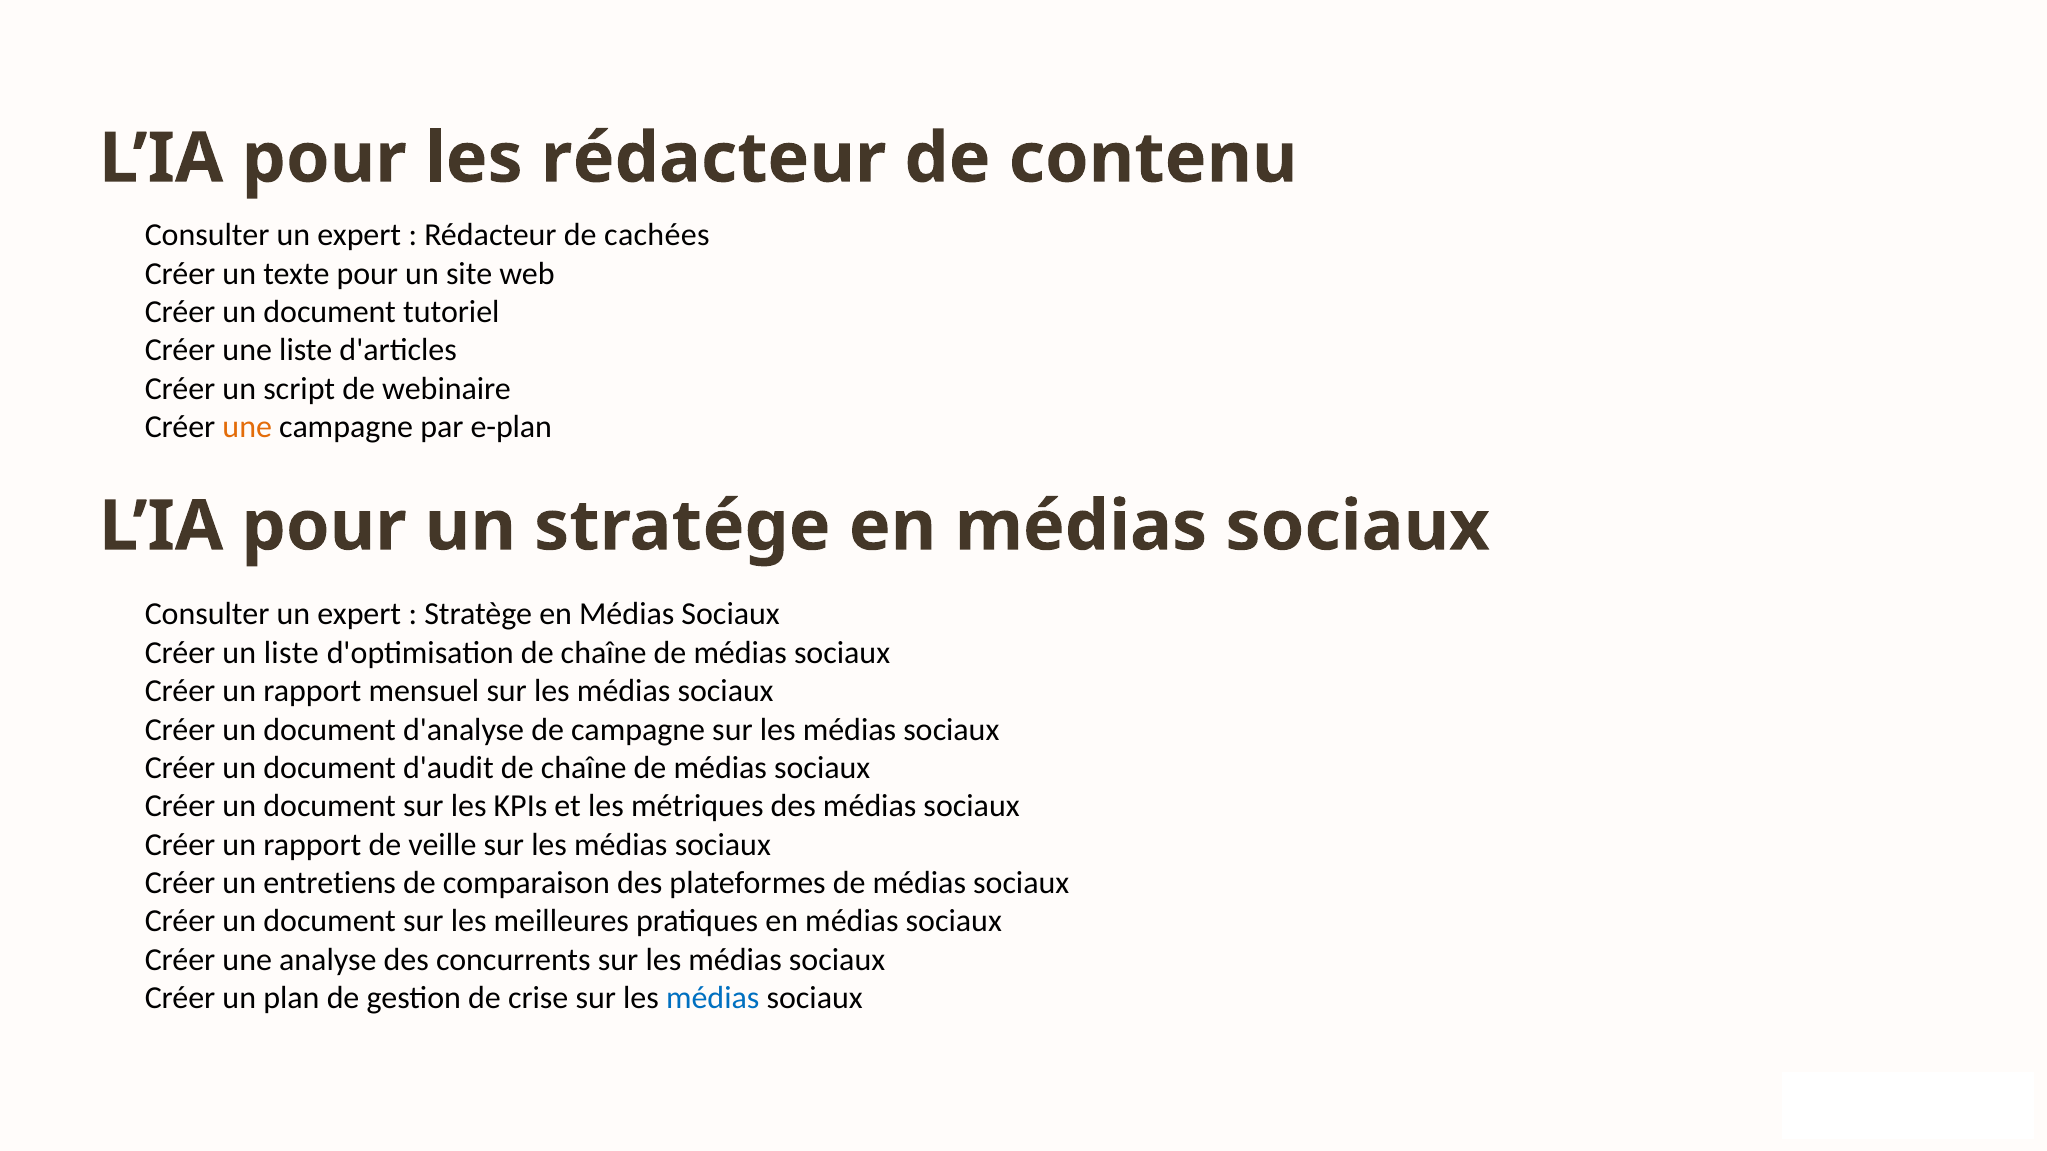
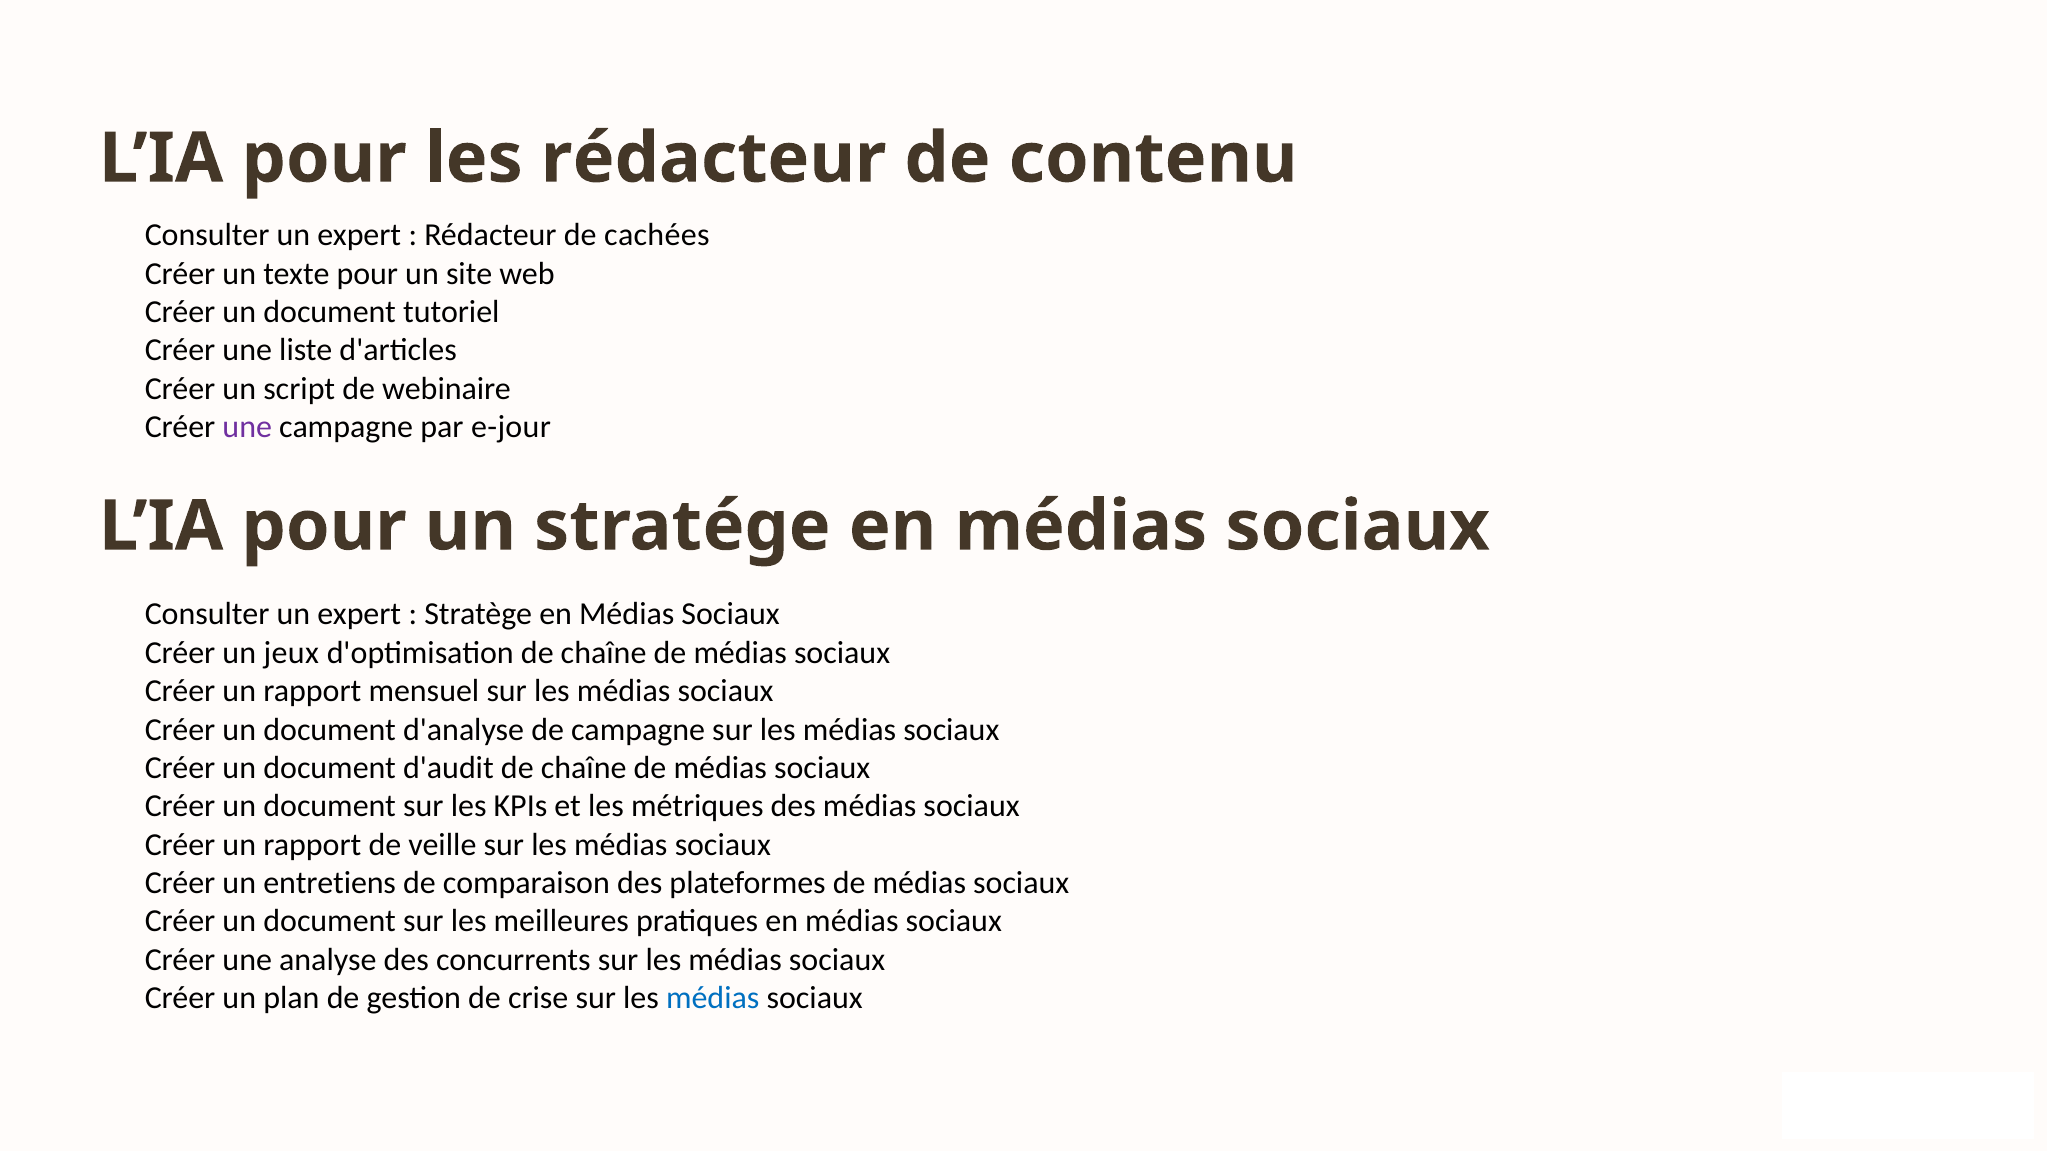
une at (247, 427) colour: orange -> purple
e-plan: e-plan -> e-jour
un liste: liste -> jeux
